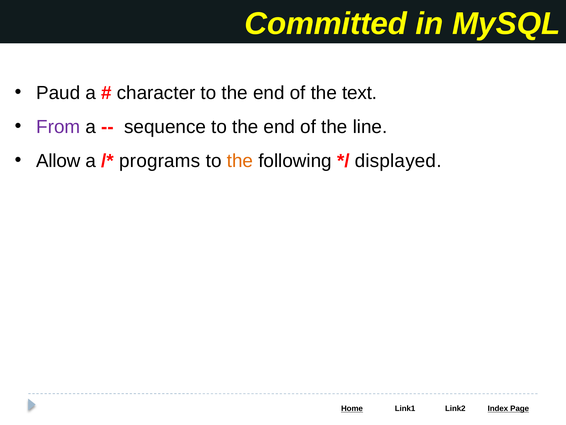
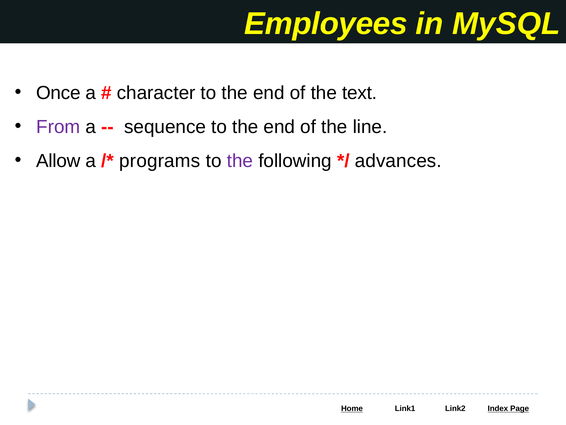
Committed: Committed -> Employees
Paud: Paud -> Once
the at (240, 161) colour: orange -> purple
displayed: displayed -> advances
